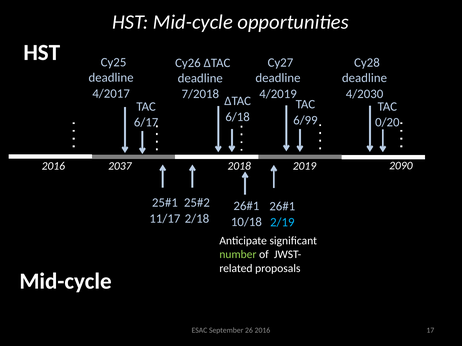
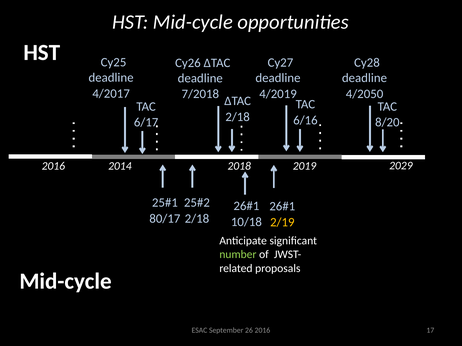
4/2030: 4/2030 -> 4/2050
6/18 at (238, 117): 6/18 -> 2/18
6/99: 6/99 -> 6/16
0/20: 0/20 -> 8/20
2037: 2037 -> 2014
2090: 2090 -> 2029
11/17: 11/17 -> 80/17
2/19 colour: light blue -> yellow
